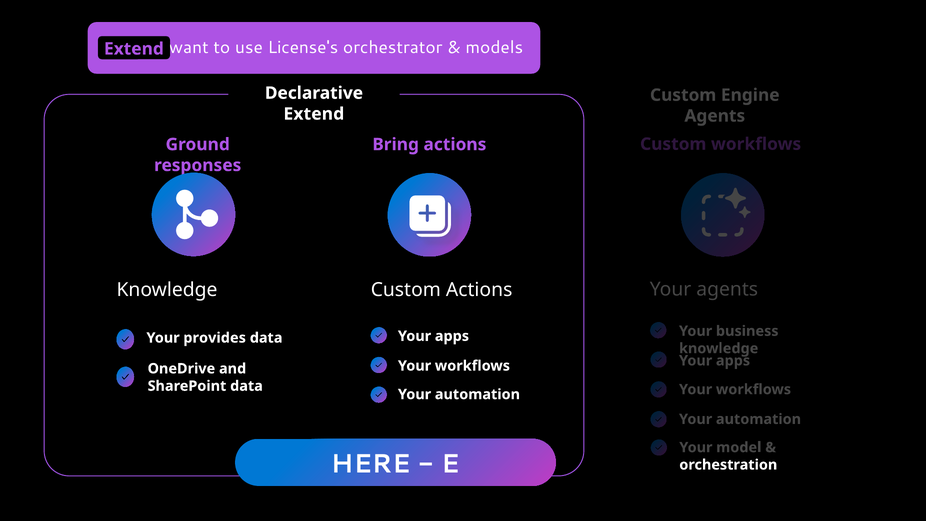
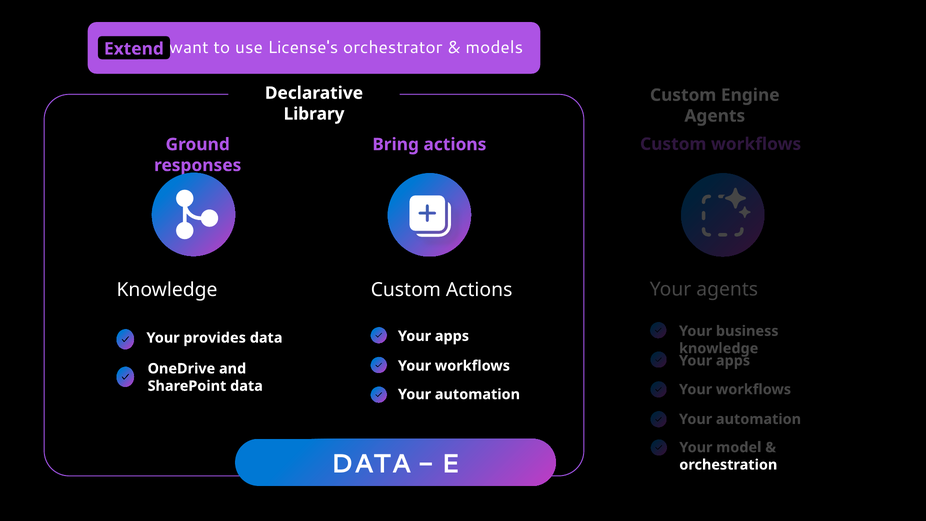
Extend at (314, 114): Extend -> Library
HERE at (371, 464): HERE -> DATA
